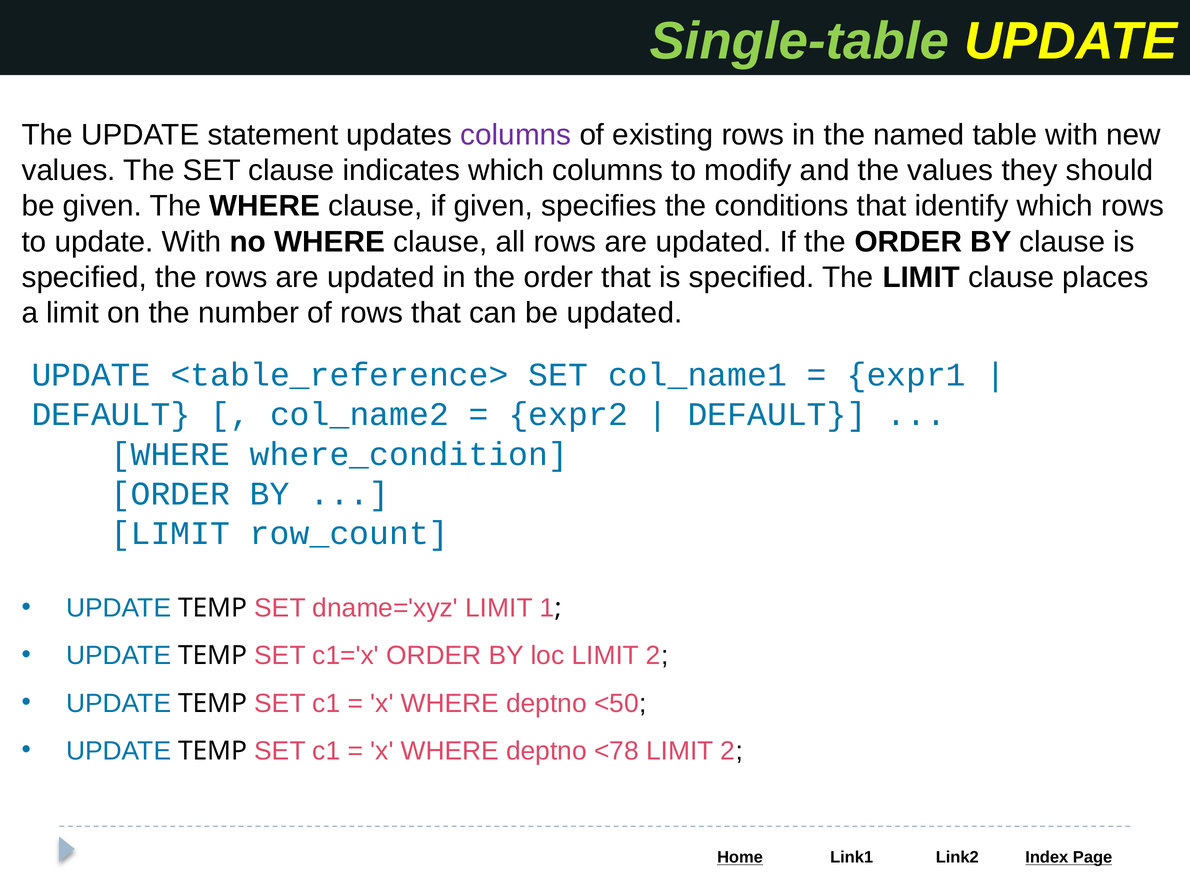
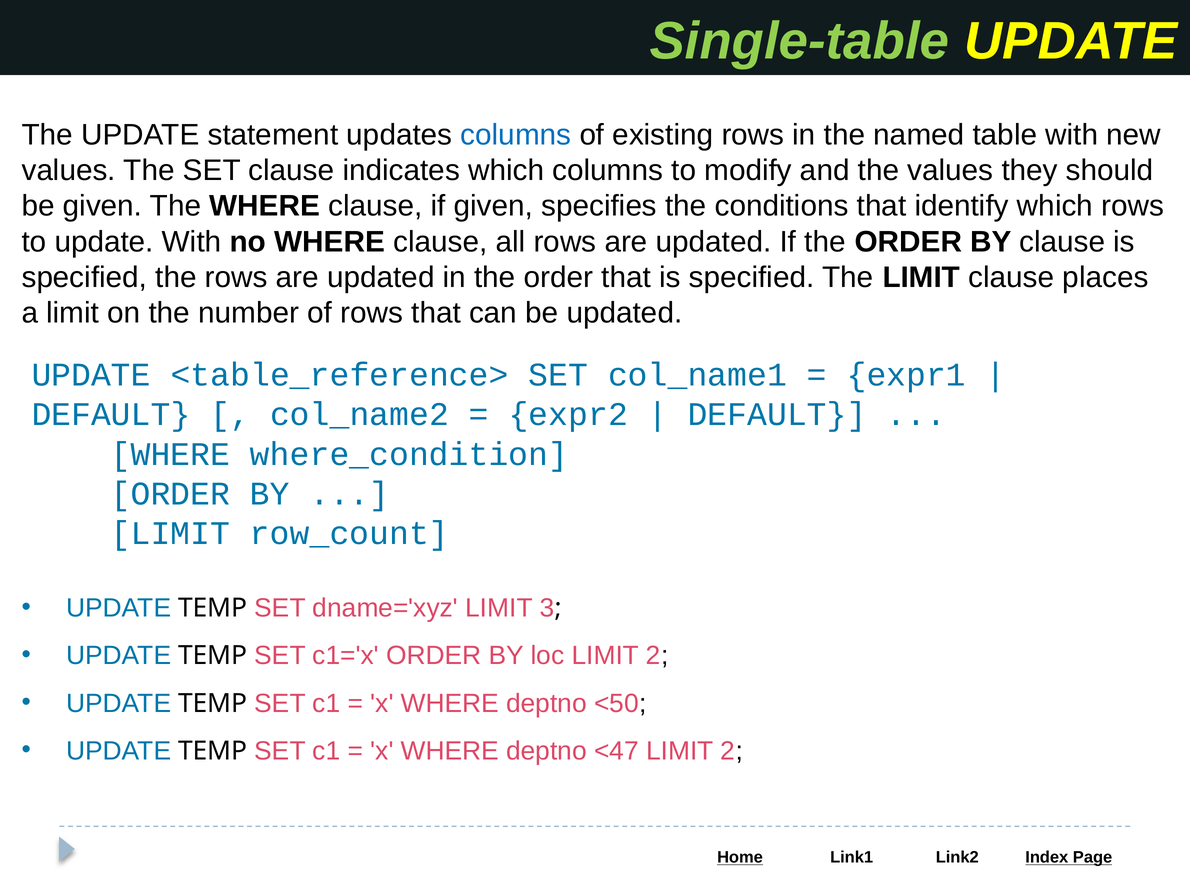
columns at (516, 135) colour: purple -> blue
1: 1 -> 3
<78: <78 -> <47
